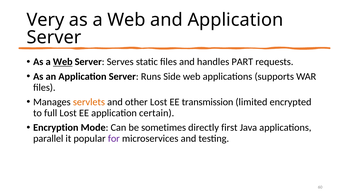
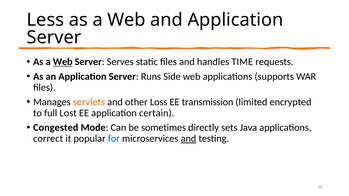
Very: Very -> Less
PART: PART -> TIME
other Lost: Lost -> Loss
Encryption: Encryption -> Congested
first: first -> sets
parallel: parallel -> correct
for colour: purple -> blue
and at (188, 139) underline: none -> present
